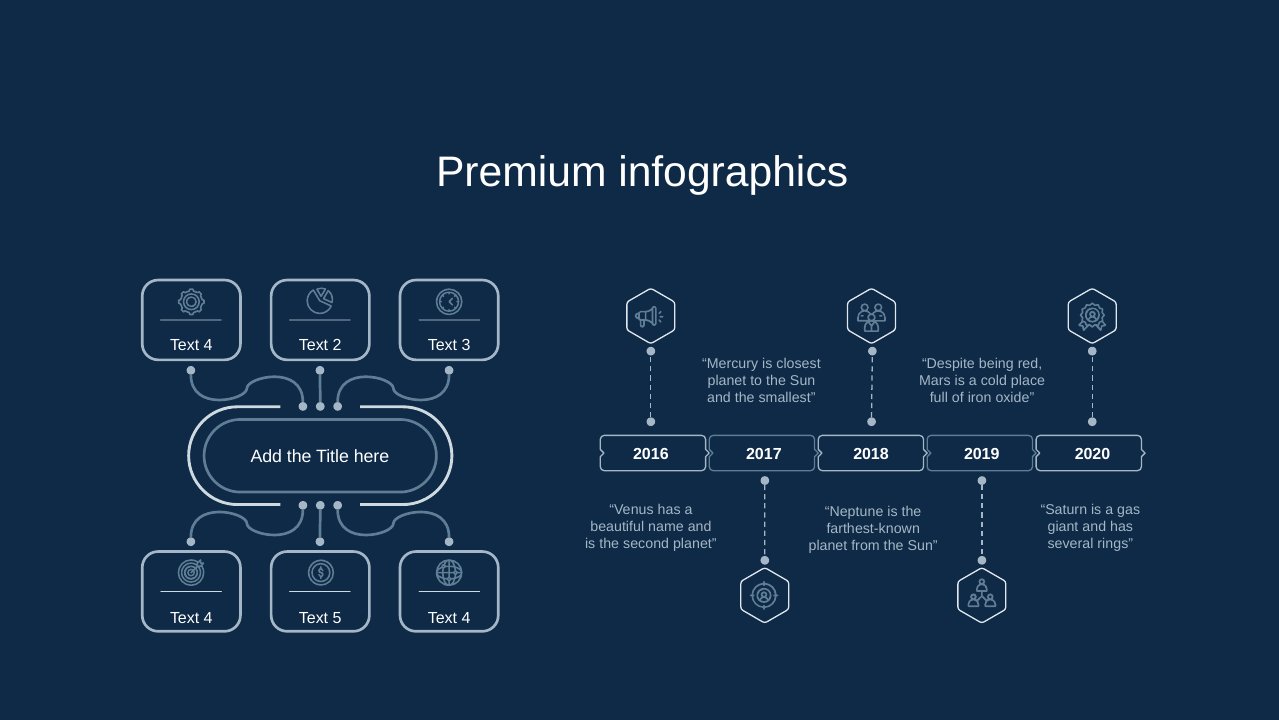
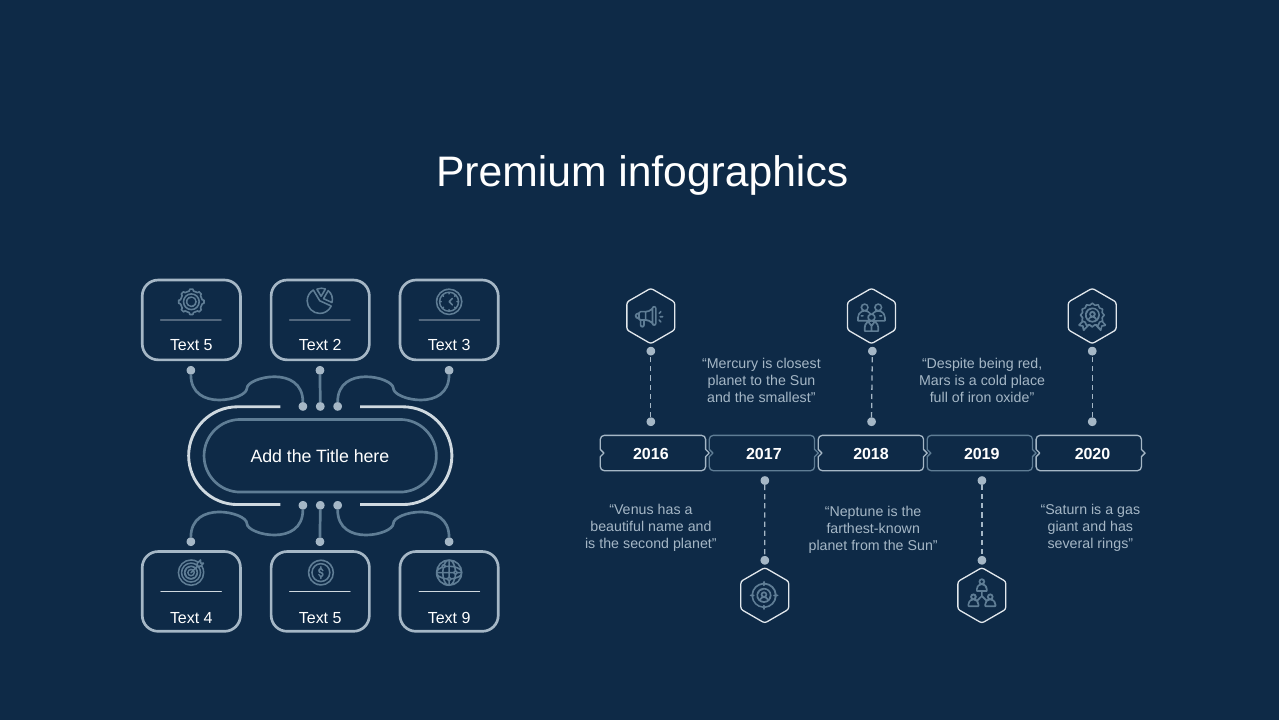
4 at (208, 345): 4 -> 5
5 Text 4: 4 -> 9
